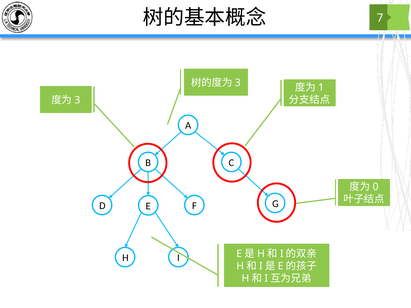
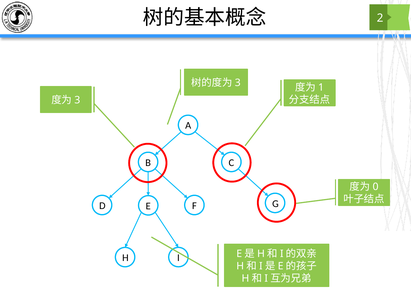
7: 7 -> 2
